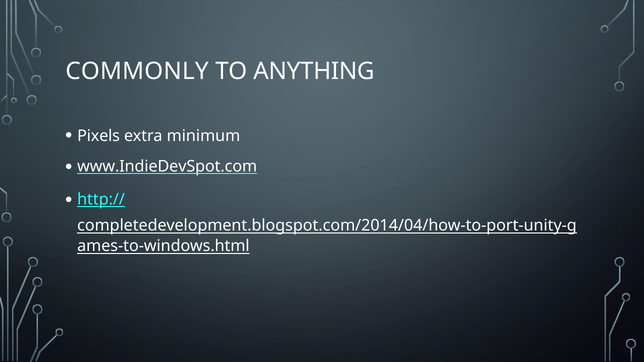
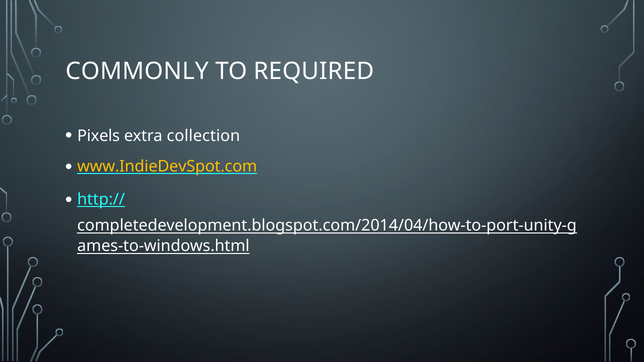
ANYTHING: ANYTHING -> REQUIRED
minimum: minimum -> collection
www.IndieDevSpot.com colour: white -> yellow
